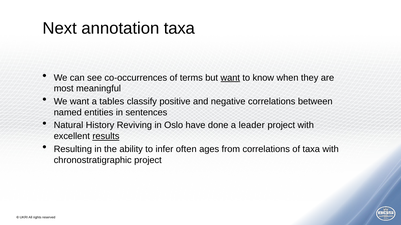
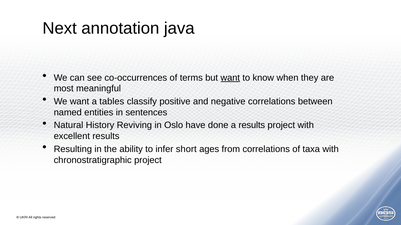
annotation taxa: taxa -> java
a leader: leader -> results
results at (106, 137) underline: present -> none
often: often -> short
